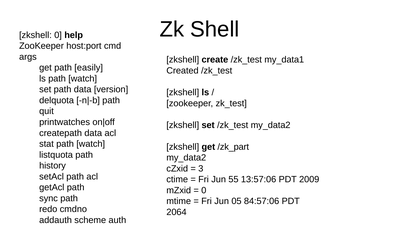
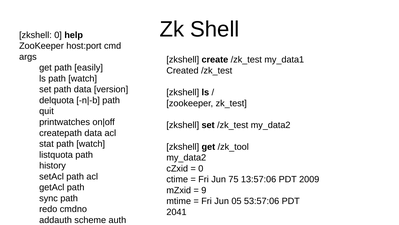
/zk_part: /zk_part -> /zk_tool
3 at (201, 168): 3 -> 0
55: 55 -> 75
0 at (204, 190): 0 -> 9
84:57:06: 84:57:06 -> 53:57:06
2064: 2064 -> 2041
